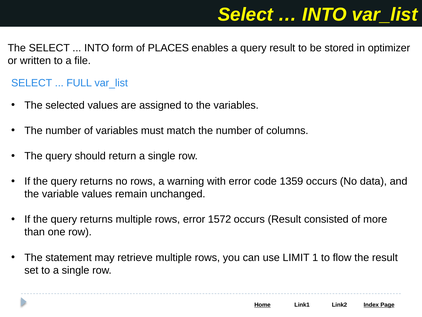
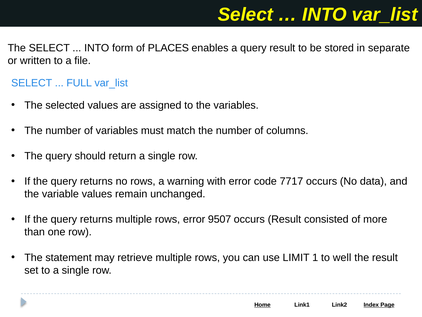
optimizer: optimizer -> separate
1359: 1359 -> 7717
1572: 1572 -> 9507
flow: flow -> well
